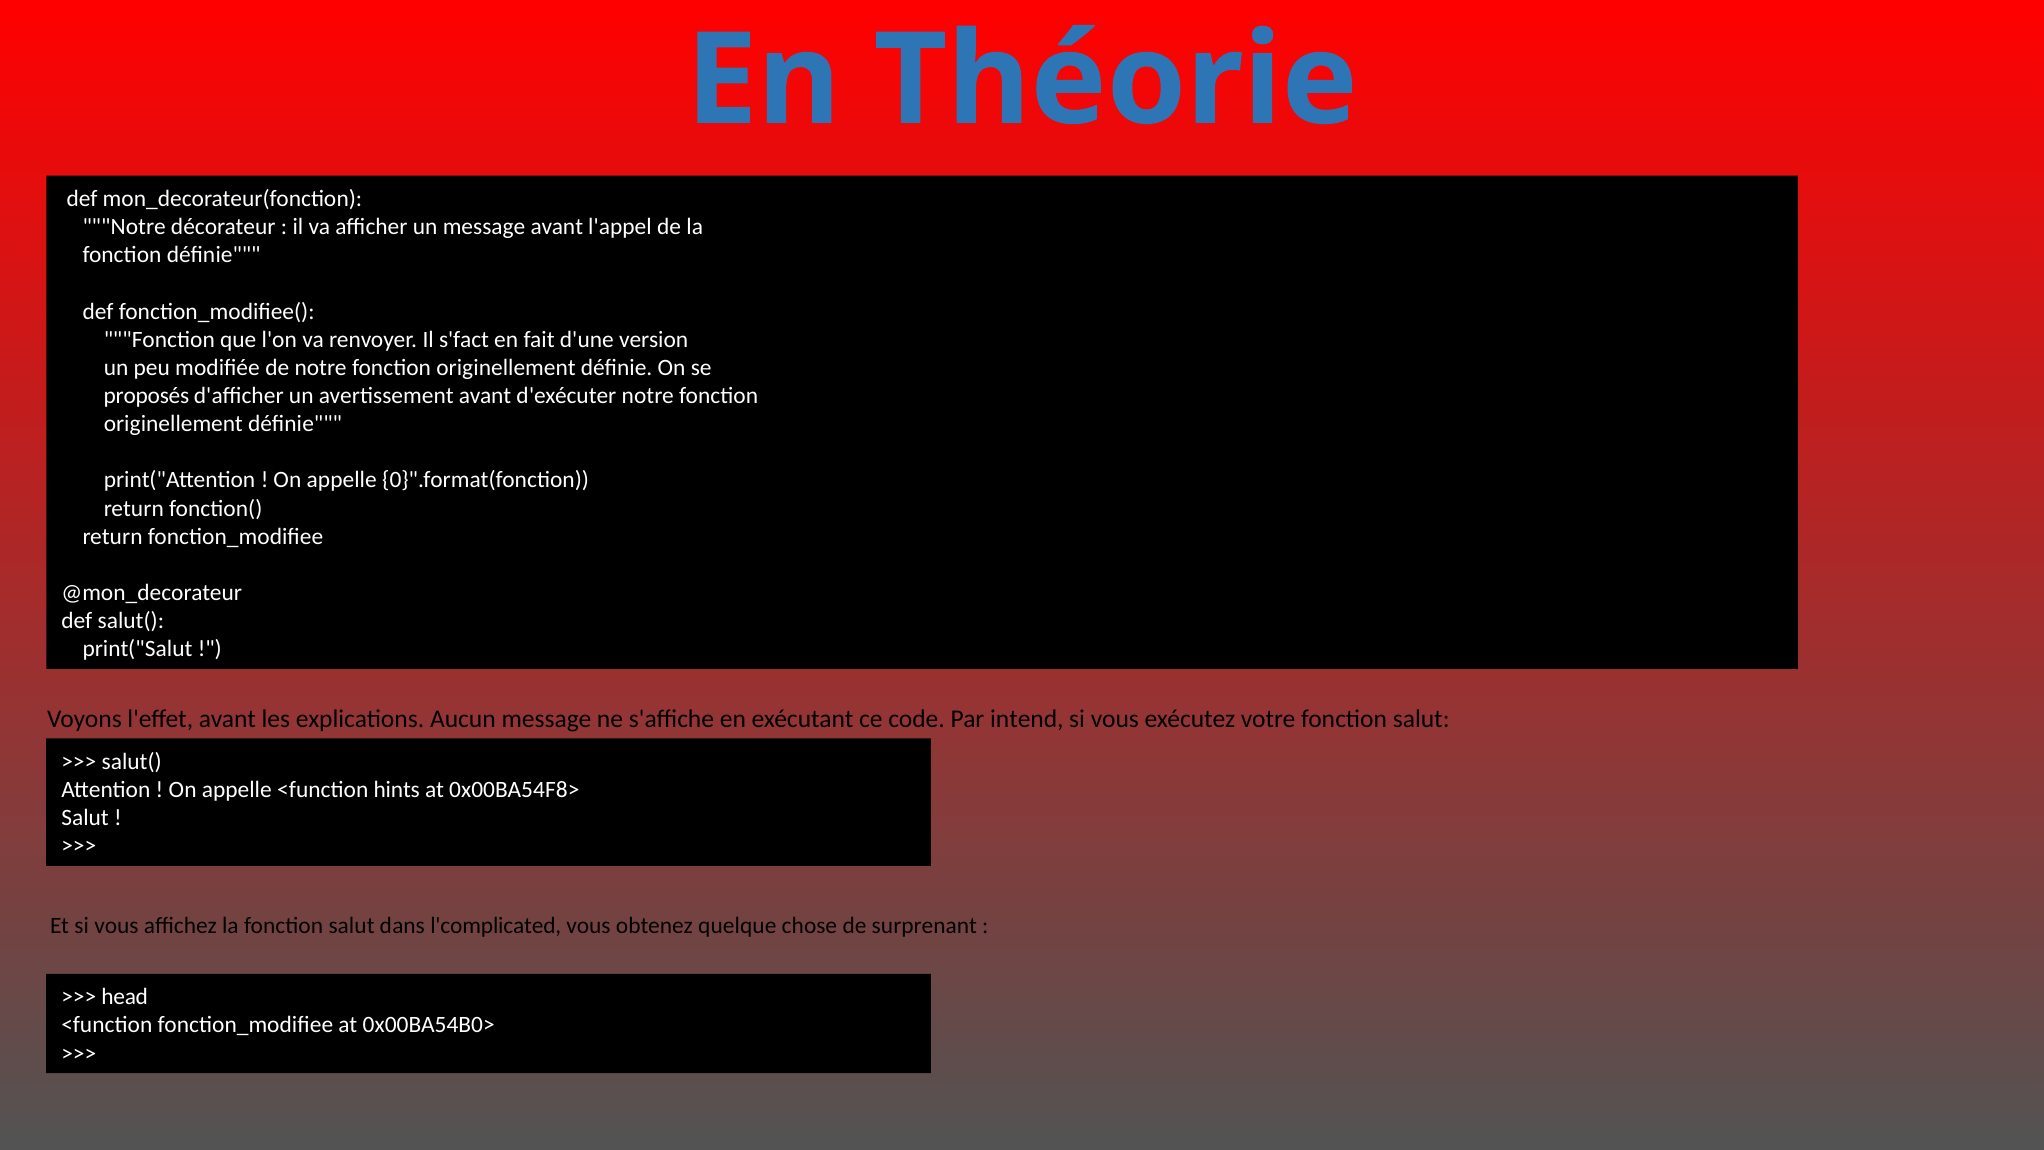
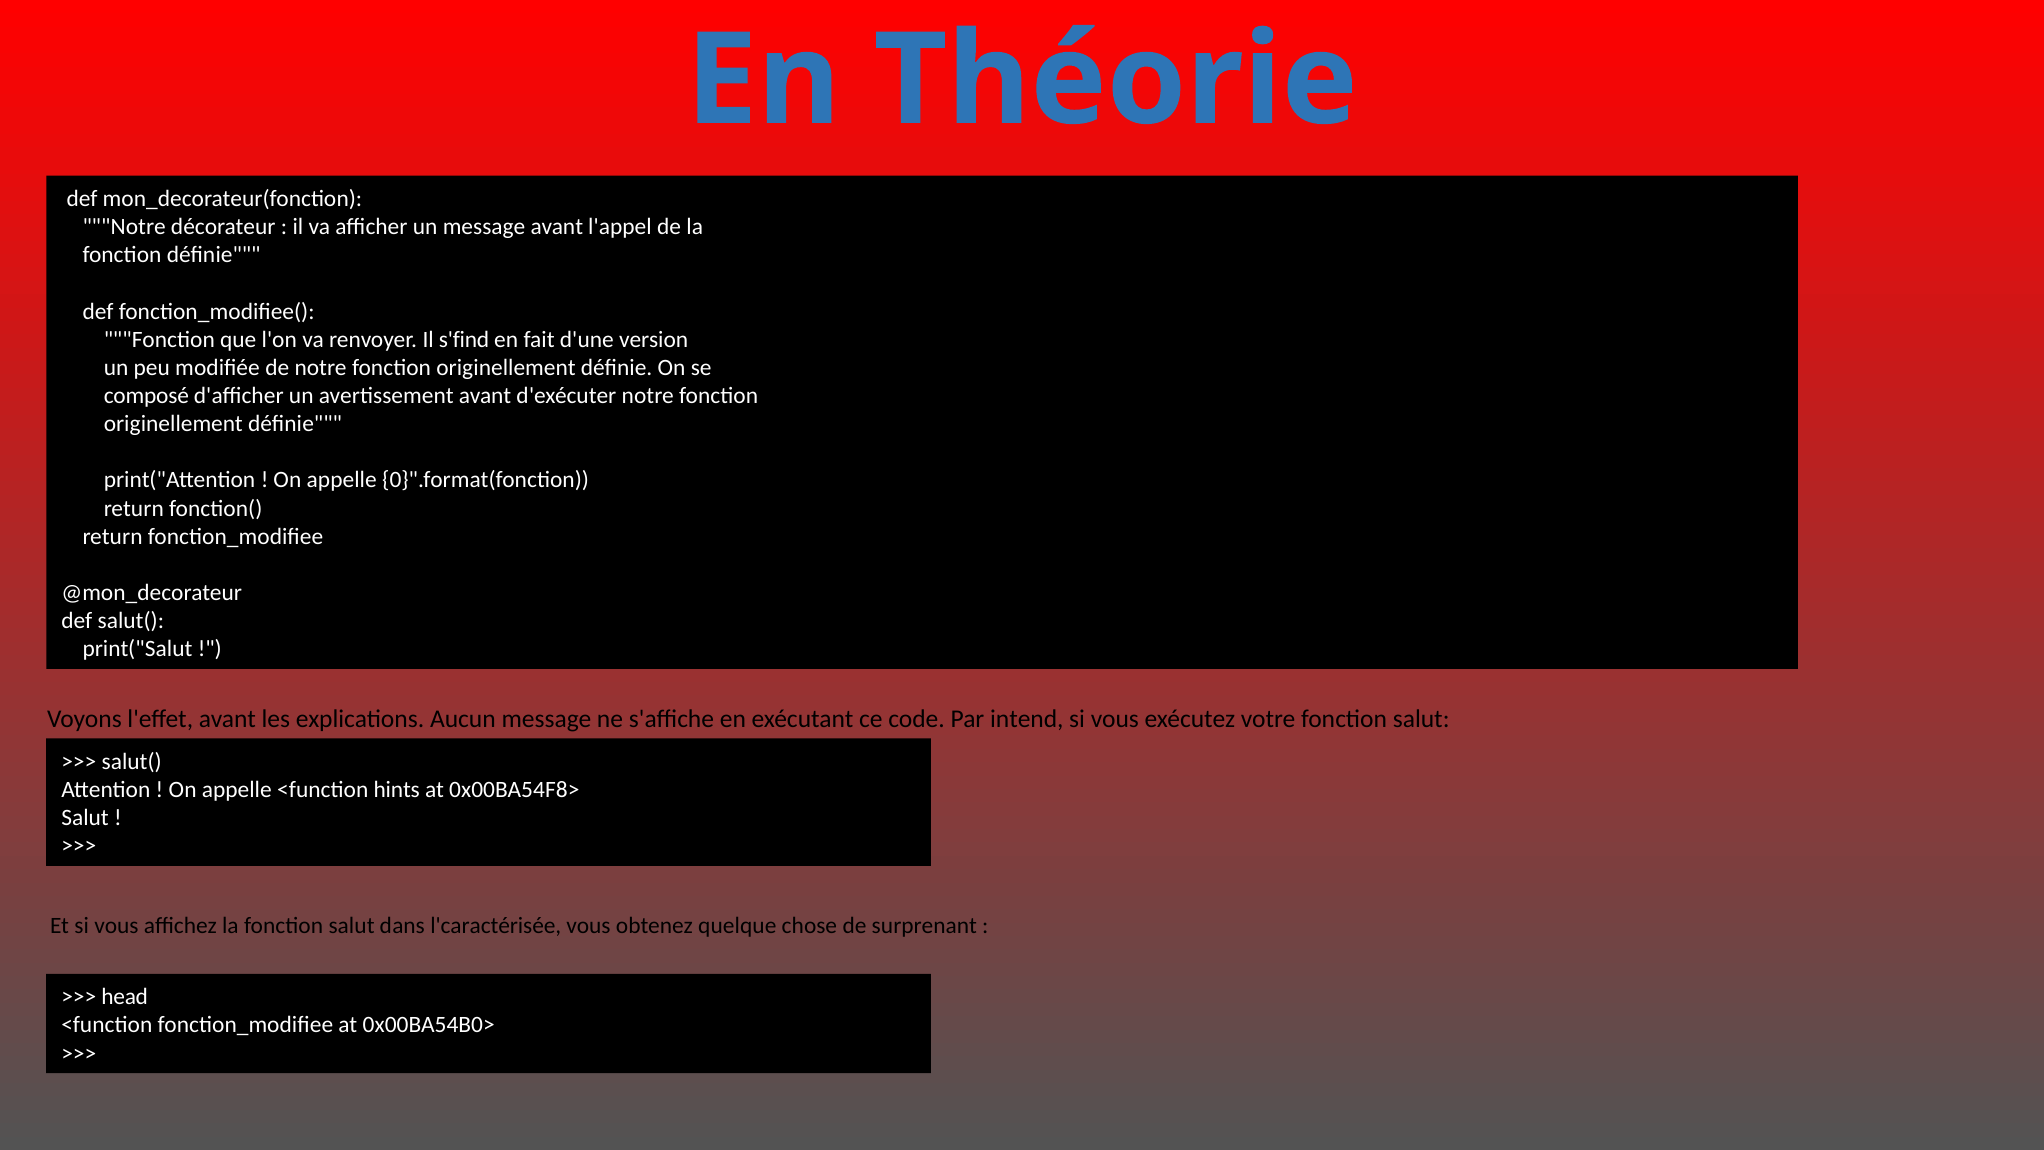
s'fact: s'fact -> s'find
proposés: proposés -> composé
l'complicated: l'complicated -> l'caractérisée
